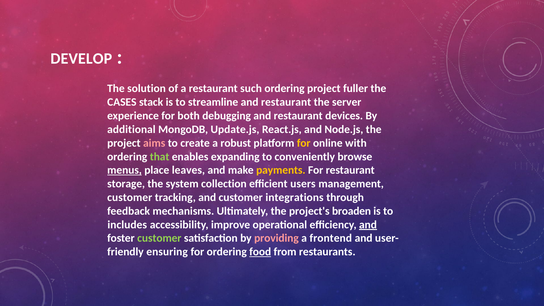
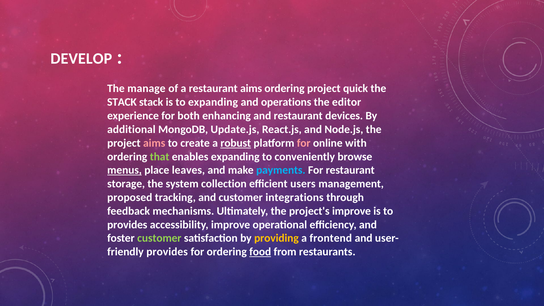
solution: solution -> manage
restaurant such: such -> aims
fuller: fuller -> quick
CASES at (122, 102): CASES -> STACK
to streamline: streamline -> expanding
restaurant at (286, 102): restaurant -> operations
server: server -> editor
debugging: debugging -> enhancing
robust underline: none -> present
for at (304, 143) colour: yellow -> pink
payments colour: yellow -> light blue
customer at (130, 197): customer -> proposed
project's broaden: broaden -> improve
includes at (127, 225): includes -> provides
and at (368, 225) underline: present -> none
providing colour: pink -> yellow
ensuring at (167, 252): ensuring -> provides
